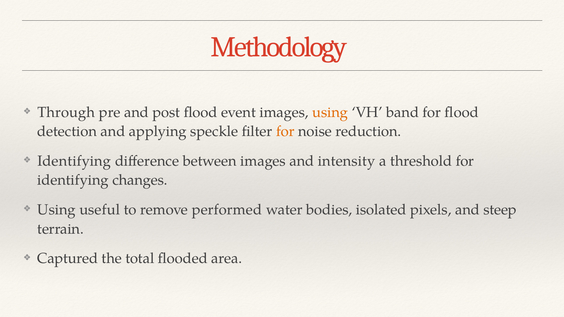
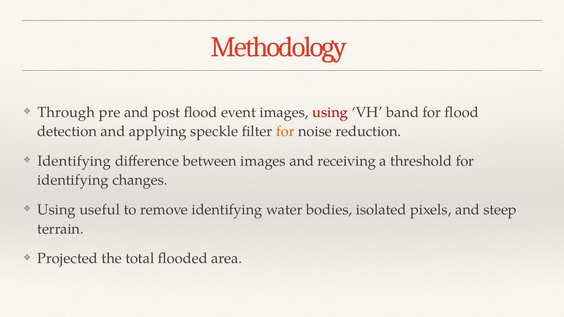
using at (330, 112) colour: orange -> red
intensity: intensity -> receiving
remove performed: performed -> identifying
Captured: Captured -> Projected
